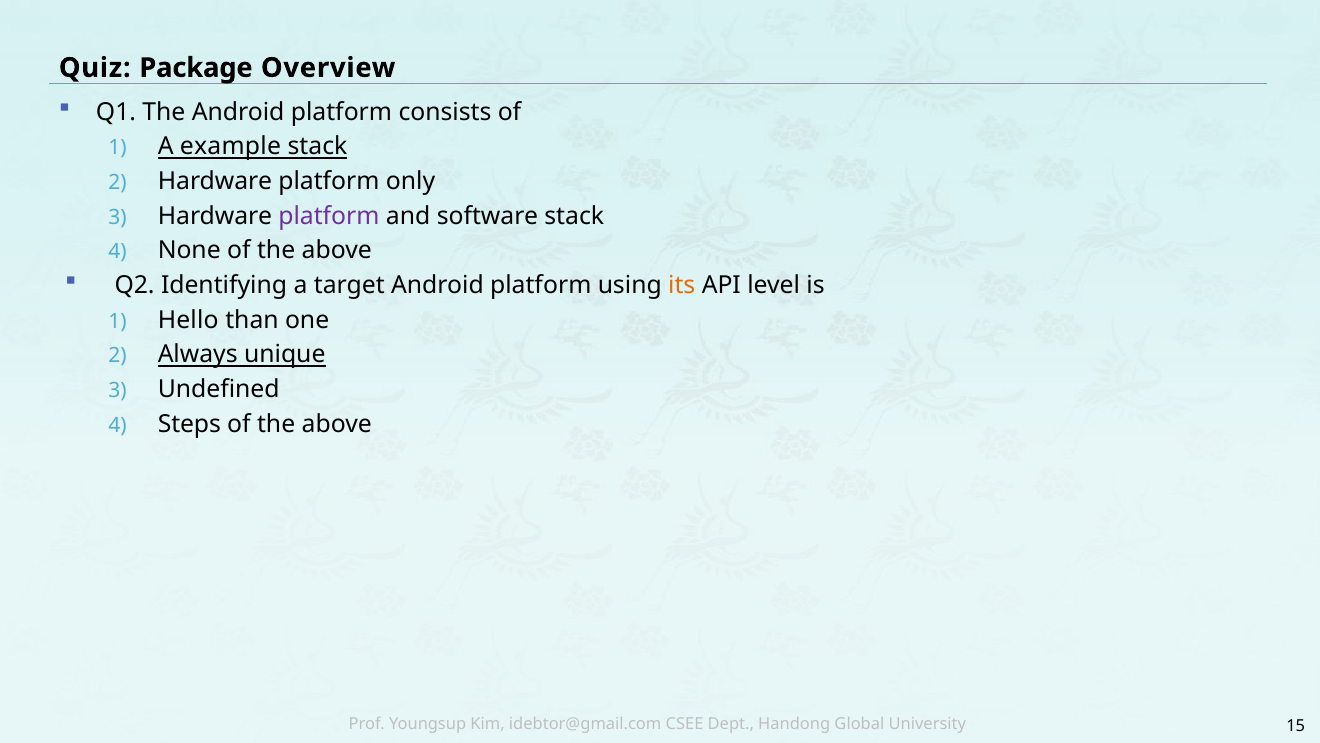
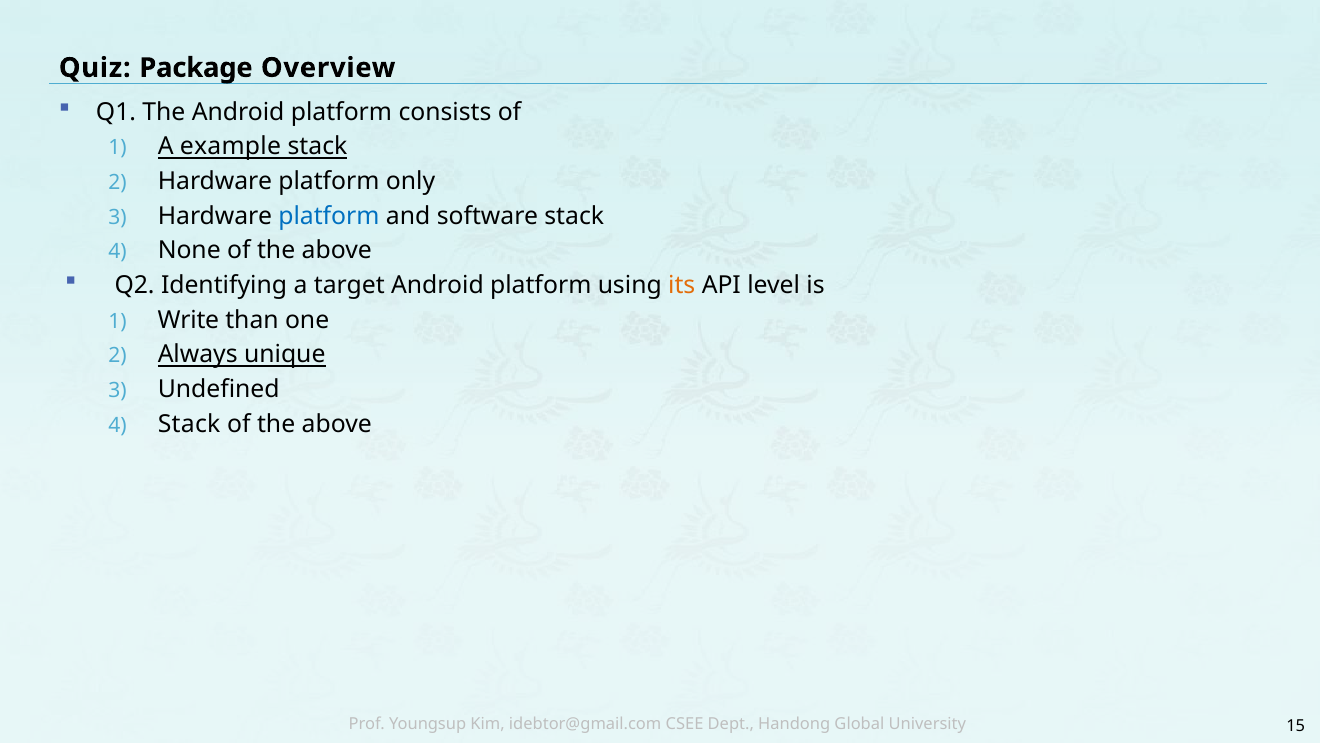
platform at (329, 216) colour: purple -> blue
Hello: Hello -> Write
Steps at (189, 424): Steps -> Stack
